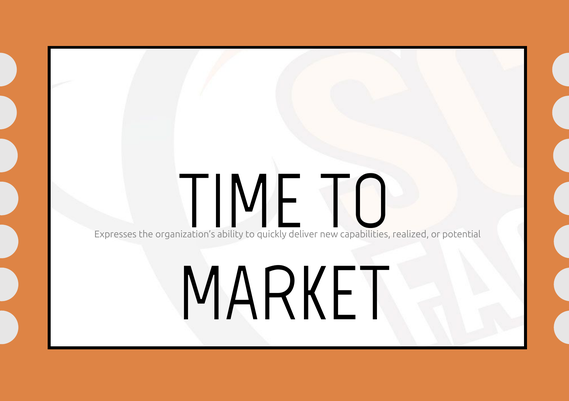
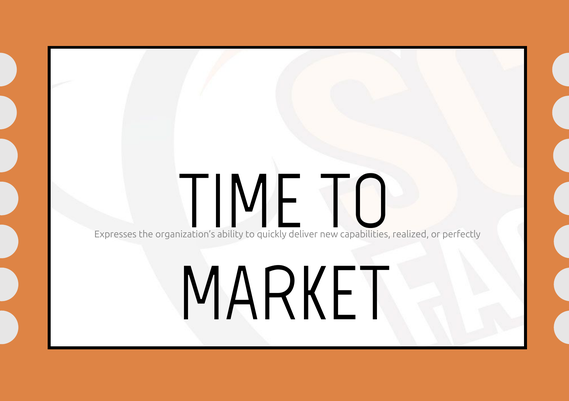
potential: potential -> perfectly
